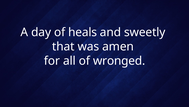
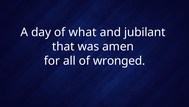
heals: heals -> what
sweetly: sweetly -> jubilant
